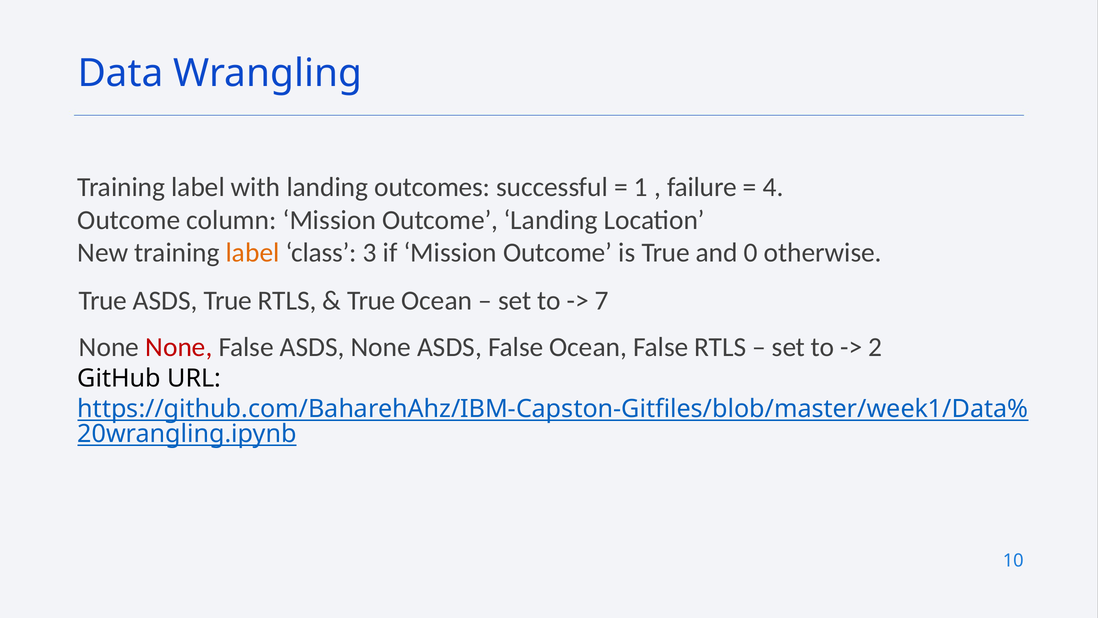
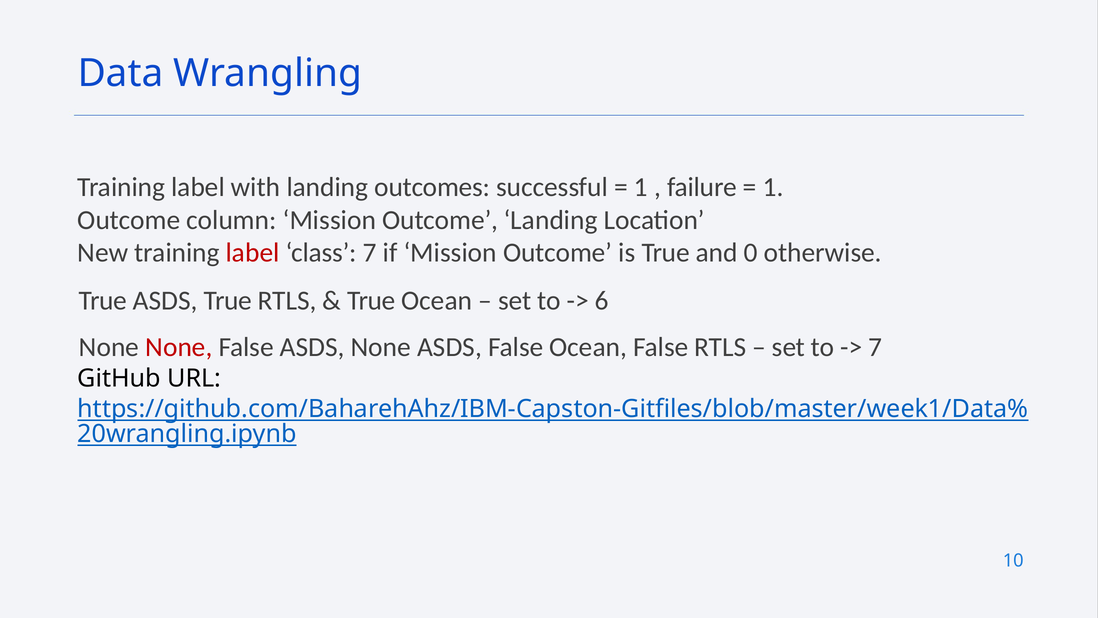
4 at (773, 187): 4 -> 1
label at (253, 253) colour: orange -> red
class 3: 3 -> 7
7: 7 -> 6
2 at (875, 347): 2 -> 7
